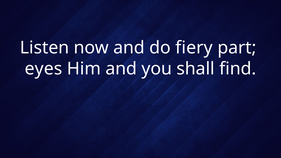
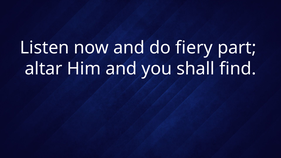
eyes: eyes -> altar
